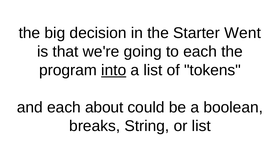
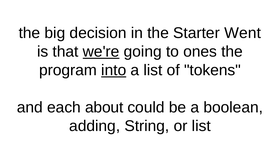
we're underline: none -> present
to each: each -> ones
breaks: breaks -> adding
